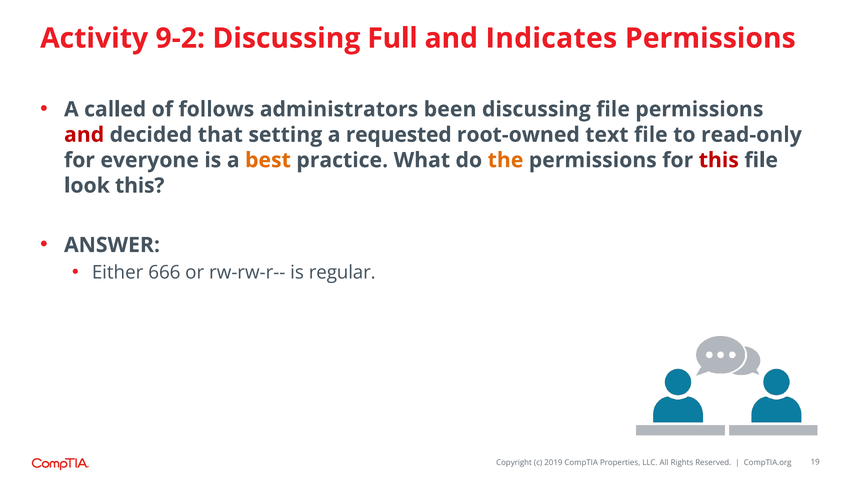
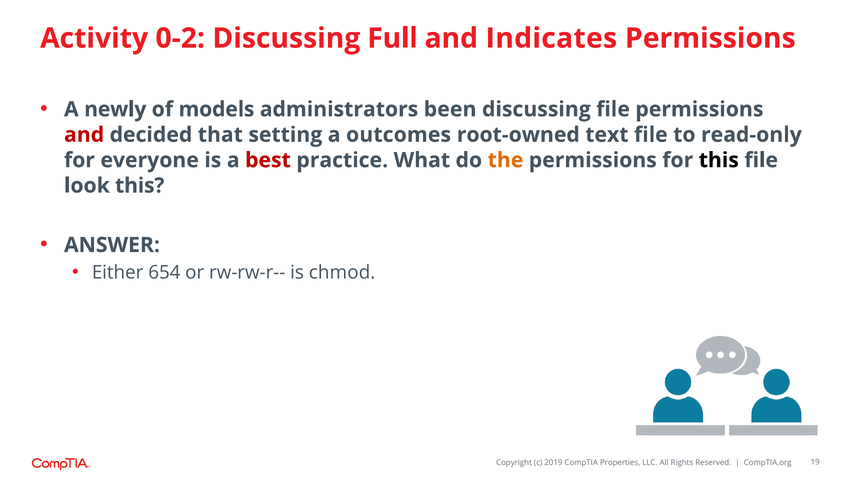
9-2: 9-2 -> 0-2
called: called -> newly
follows: follows -> models
requested: requested -> outcomes
best colour: orange -> red
this at (719, 160) colour: red -> black
666: 666 -> 654
regular: regular -> chmod
